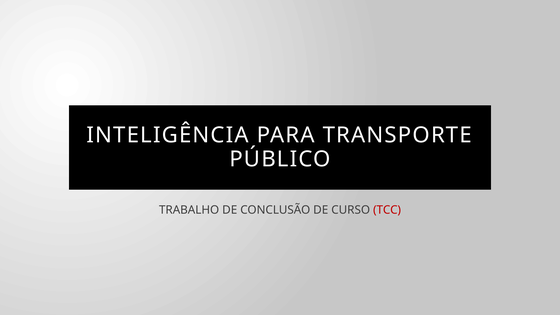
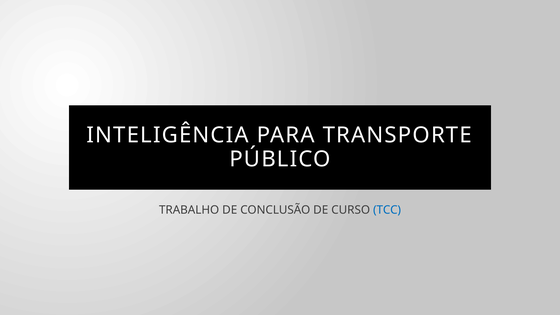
TCC colour: red -> blue
